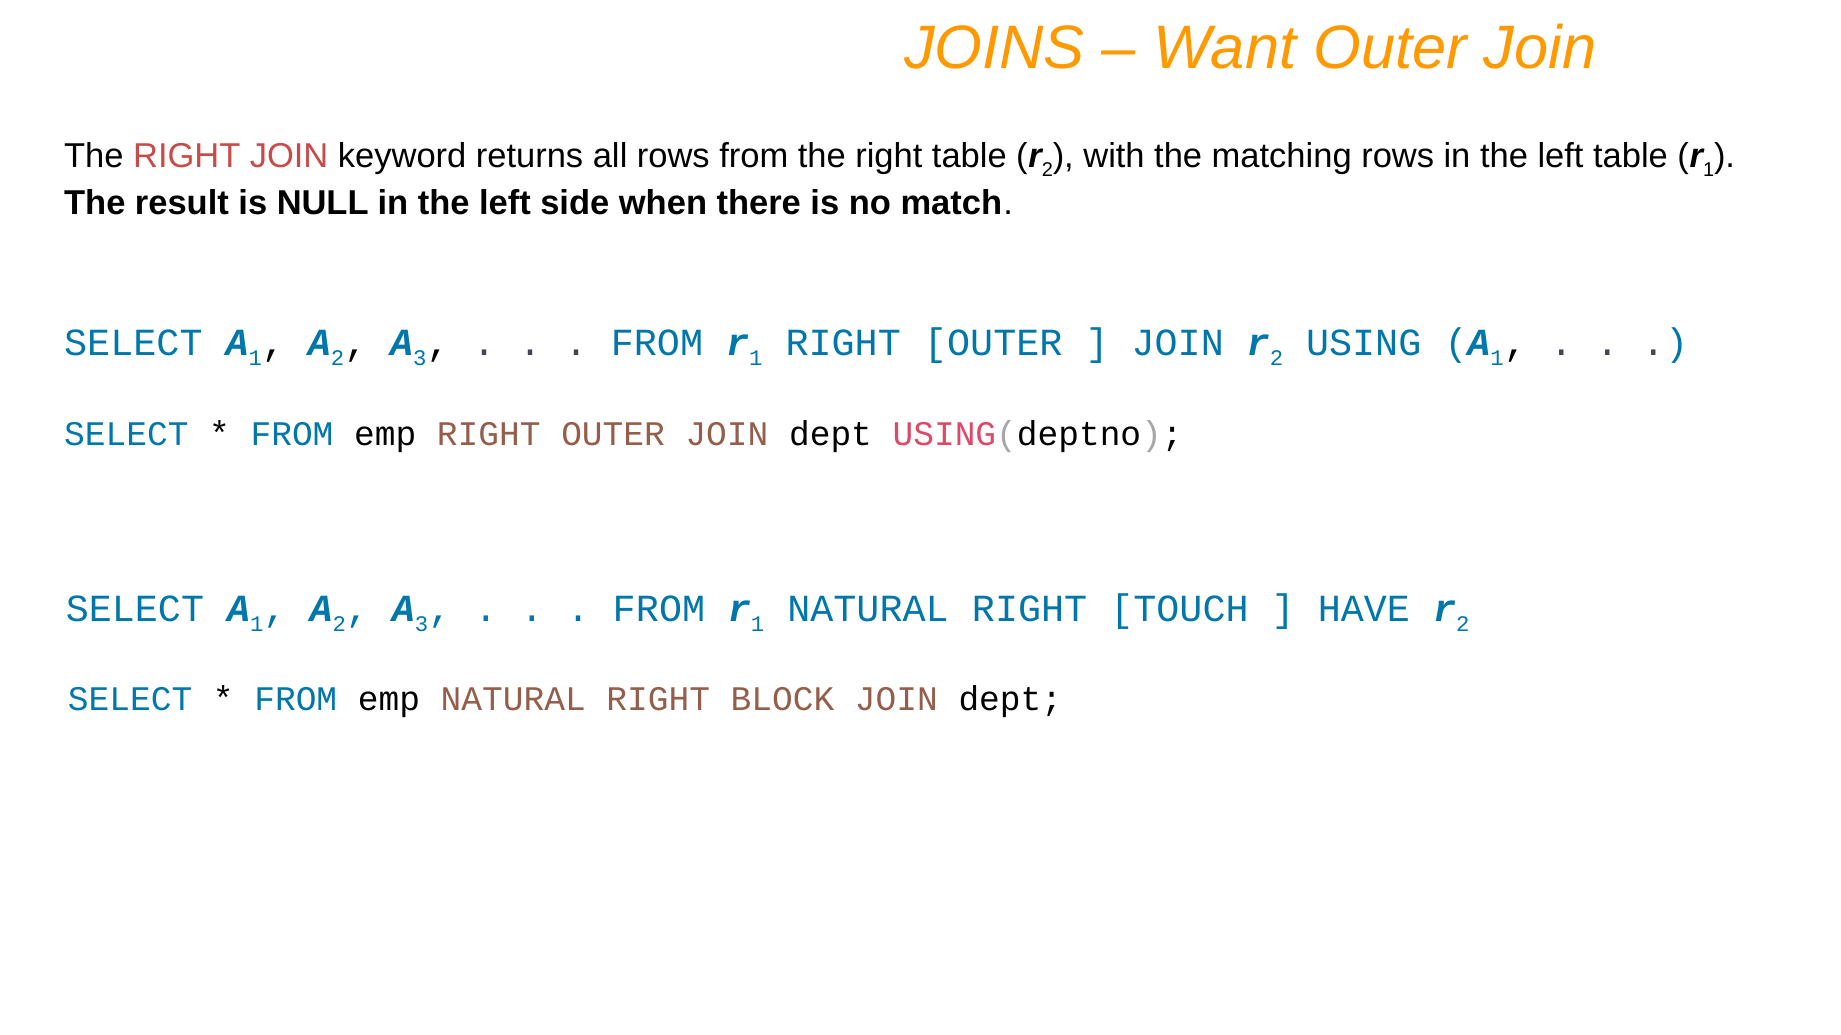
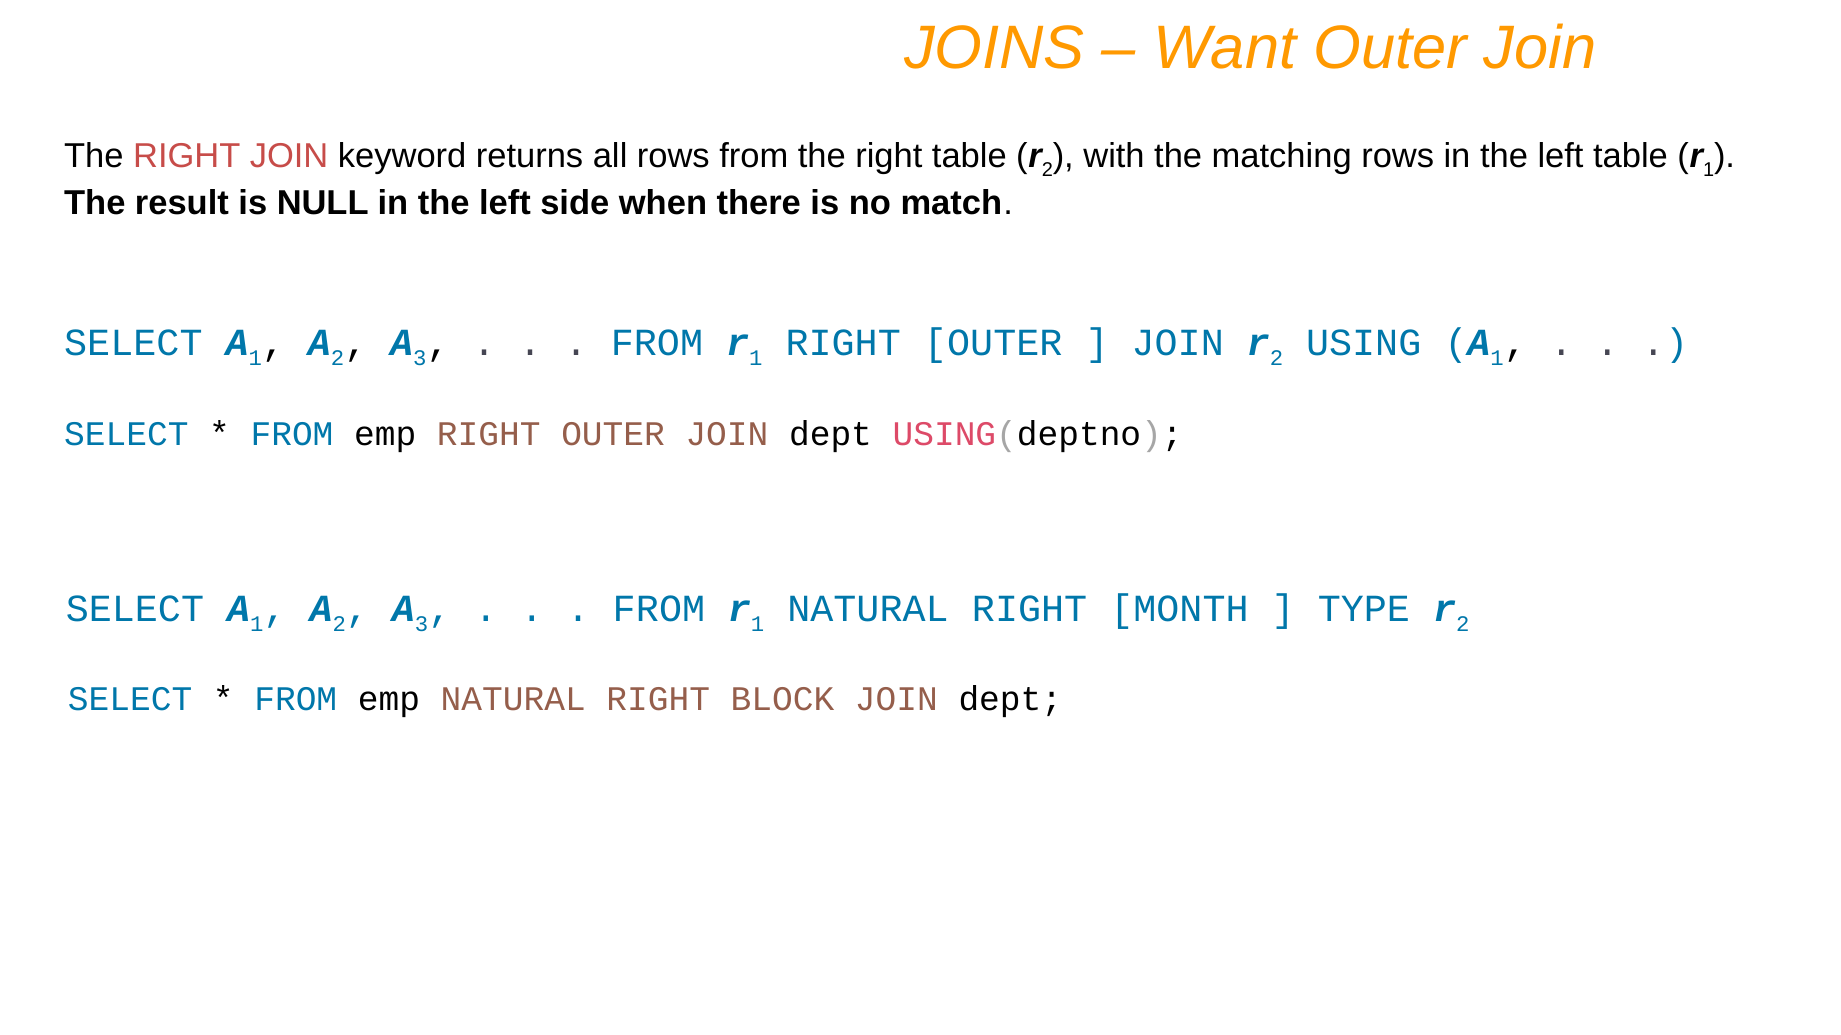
TOUCH: TOUCH -> MONTH
HAVE: HAVE -> TYPE
